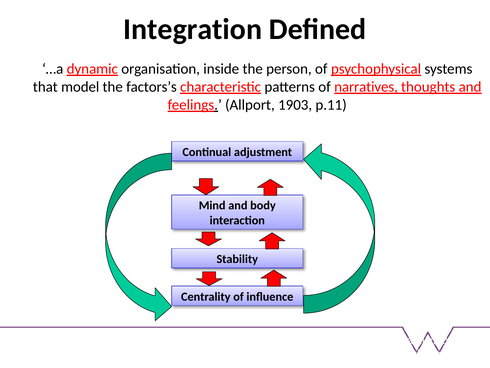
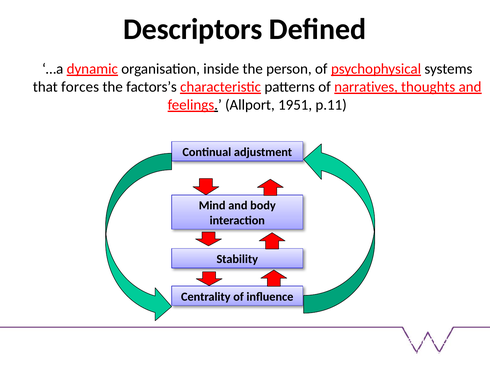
Integration: Integration -> Descriptors
that model: model -> forces
1903: 1903 -> 1951
